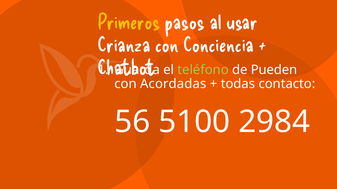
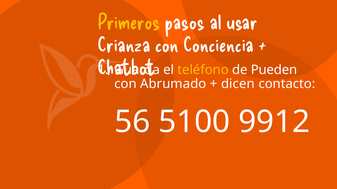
teléfono colour: light green -> yellow
Acordadas: Acordadas -> Abrumado
todas: todas -> dicen
2984: 2984 -> 9912
